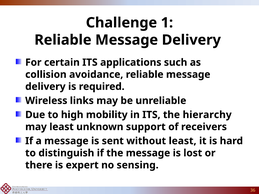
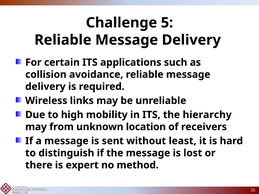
1: 1 -> 5
may least: least -> from
support: support -> location
sensing: sensing -> method
